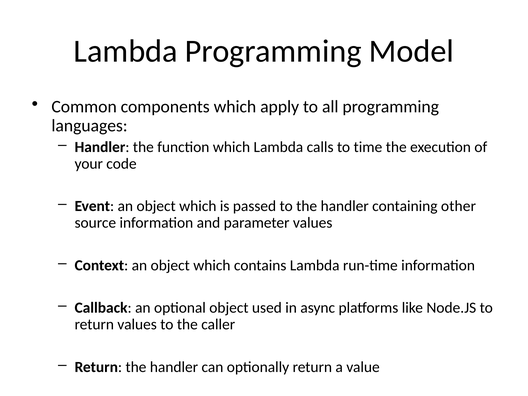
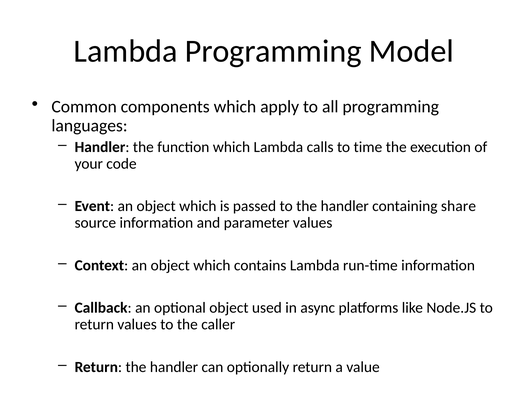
other: other -> share
